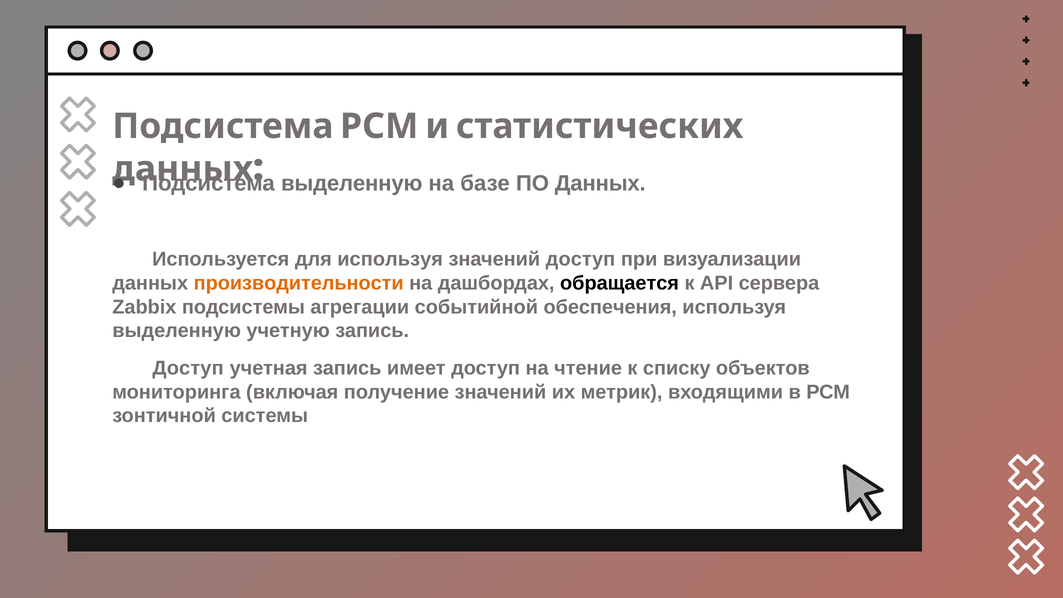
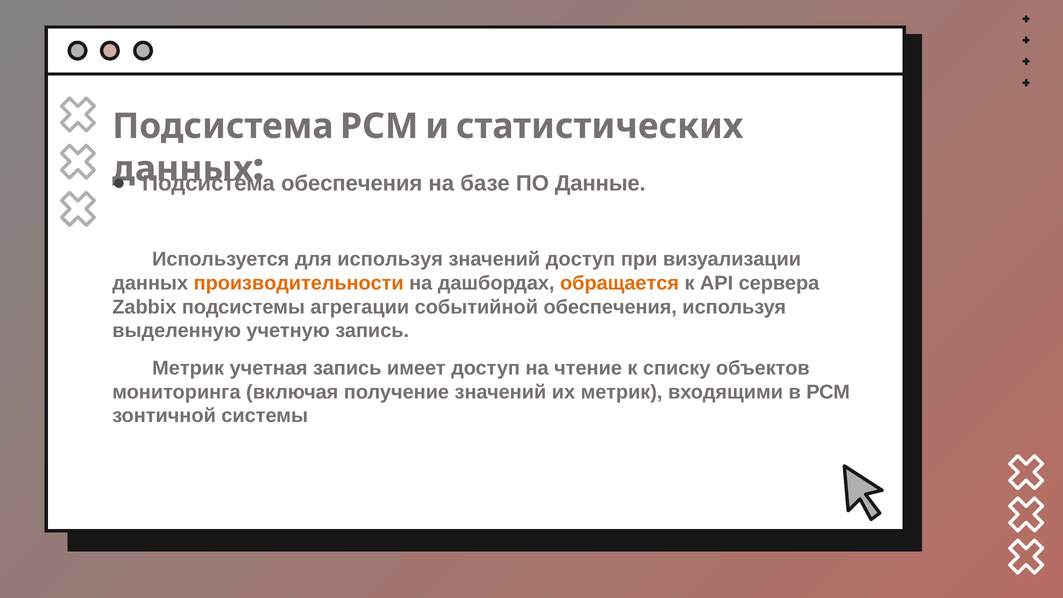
выделенную at (352, 183): выделенную -> обеспечения
ПО Данных: Данных -> Данные
обращается colour: black -> orange
Доступ at (188, 368): Доступ -> Метрик
